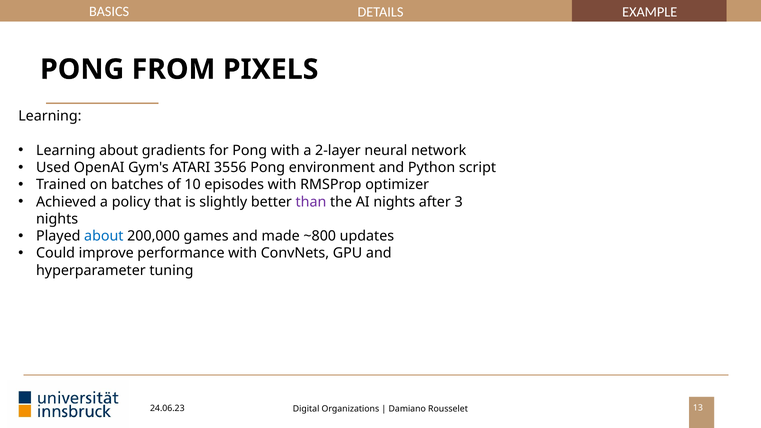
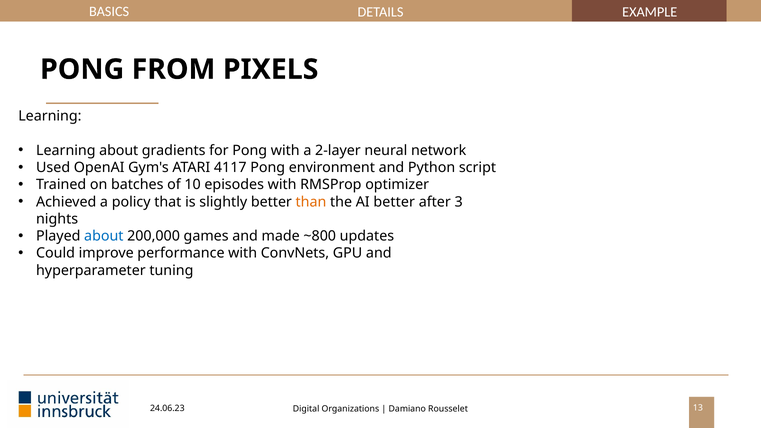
3556: 3556 -> 4117
than colour: purple -> orange
AI nights: nights -> better
